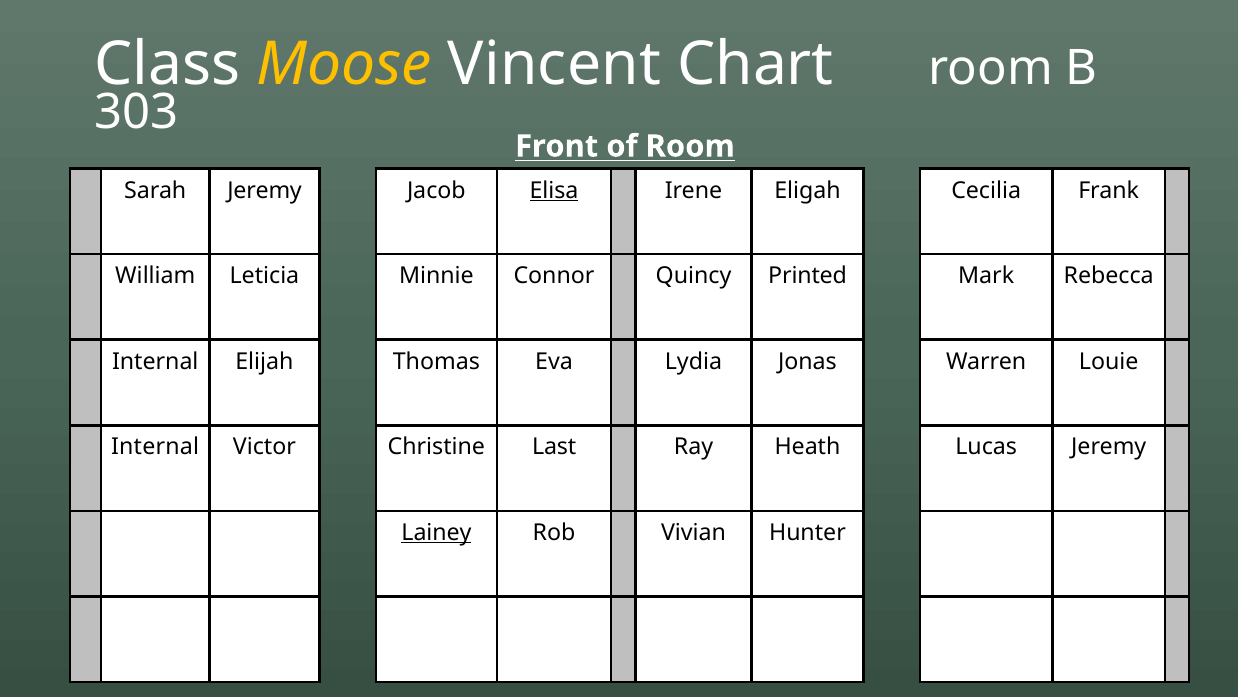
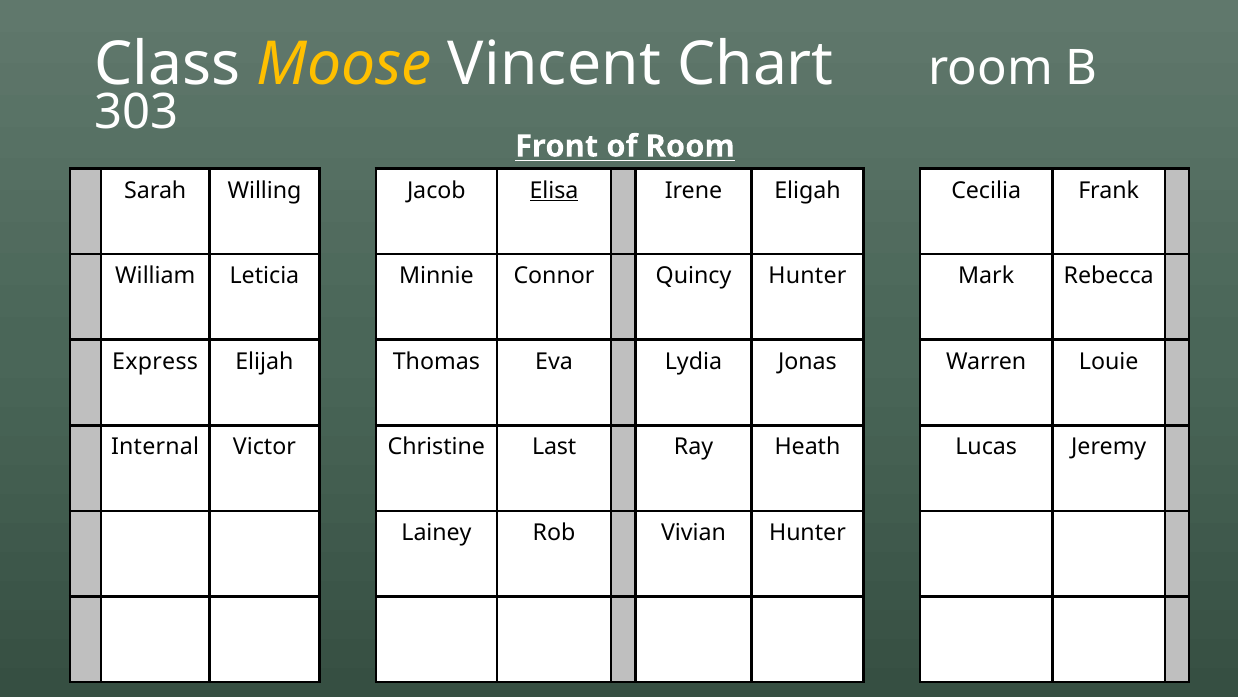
Sarah Jeremy: Jeremy -> Willing
Quincy Printed: Printed -> Hunter
Internal at (155, 361): Internal -> Express
Lainey underline: present -> none
